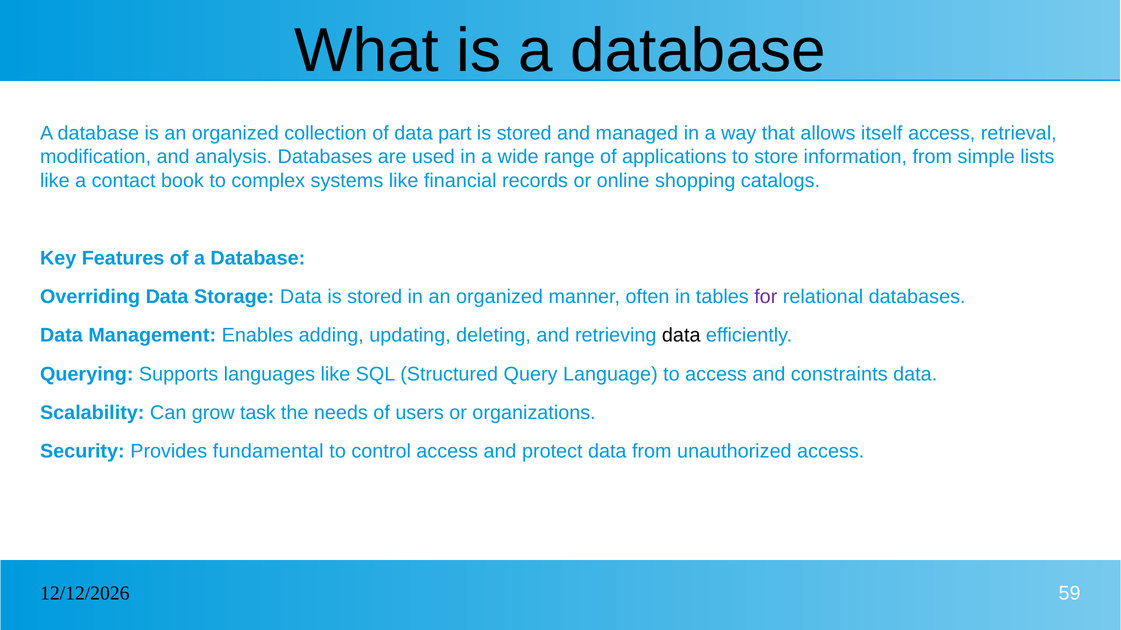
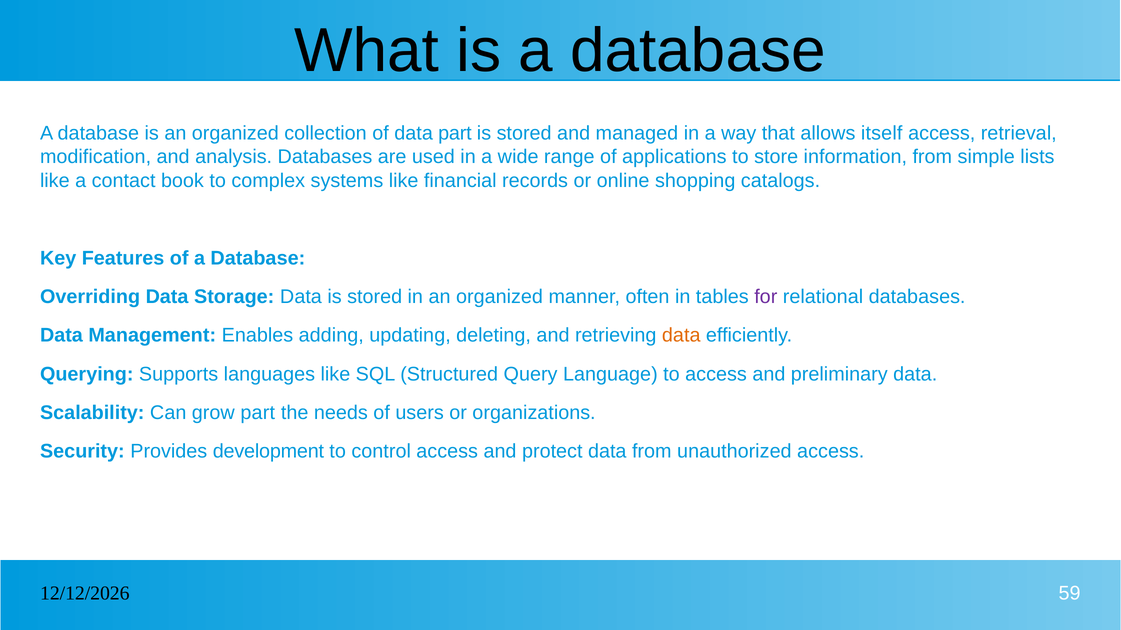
data at (681, 336) colour: black -> orange
constraints: constraints -> preliminary
grow task: task -> part
fundamental: fundamental -> development
